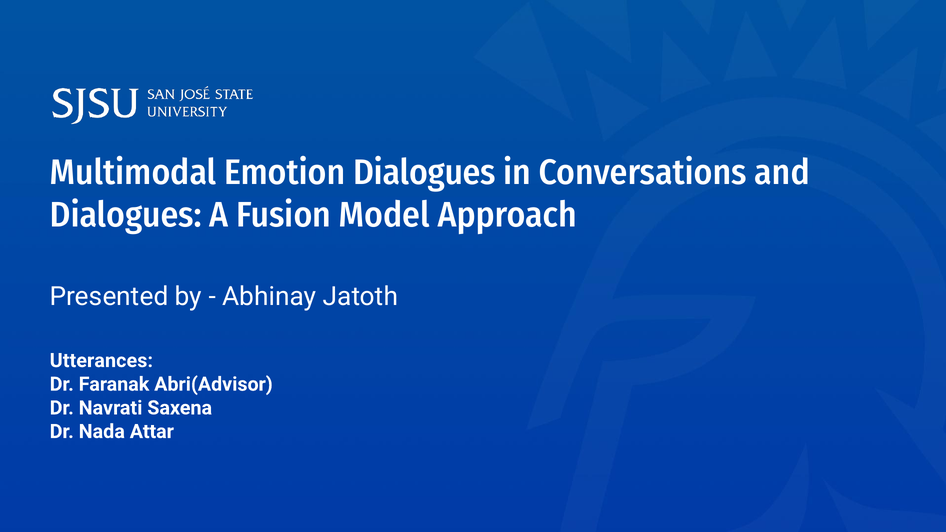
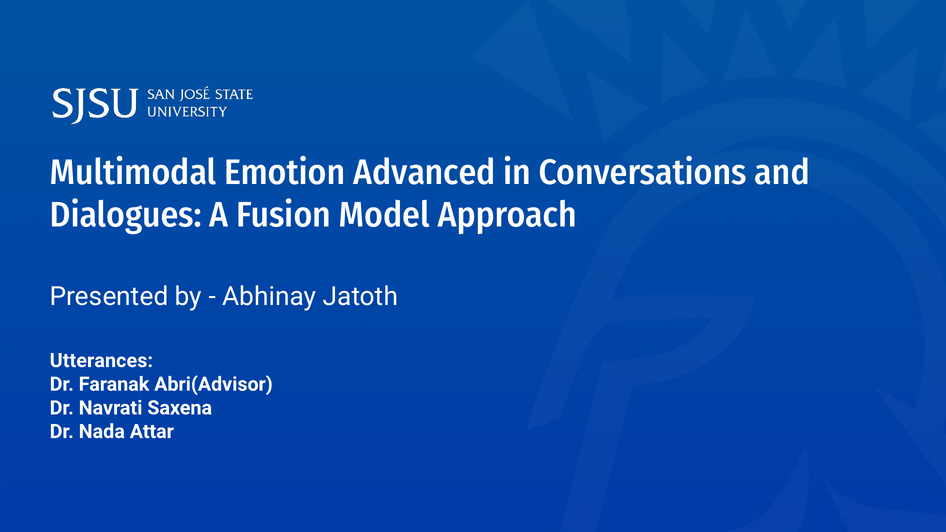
Emotion Dialogues: Dialogues -> Advanced
